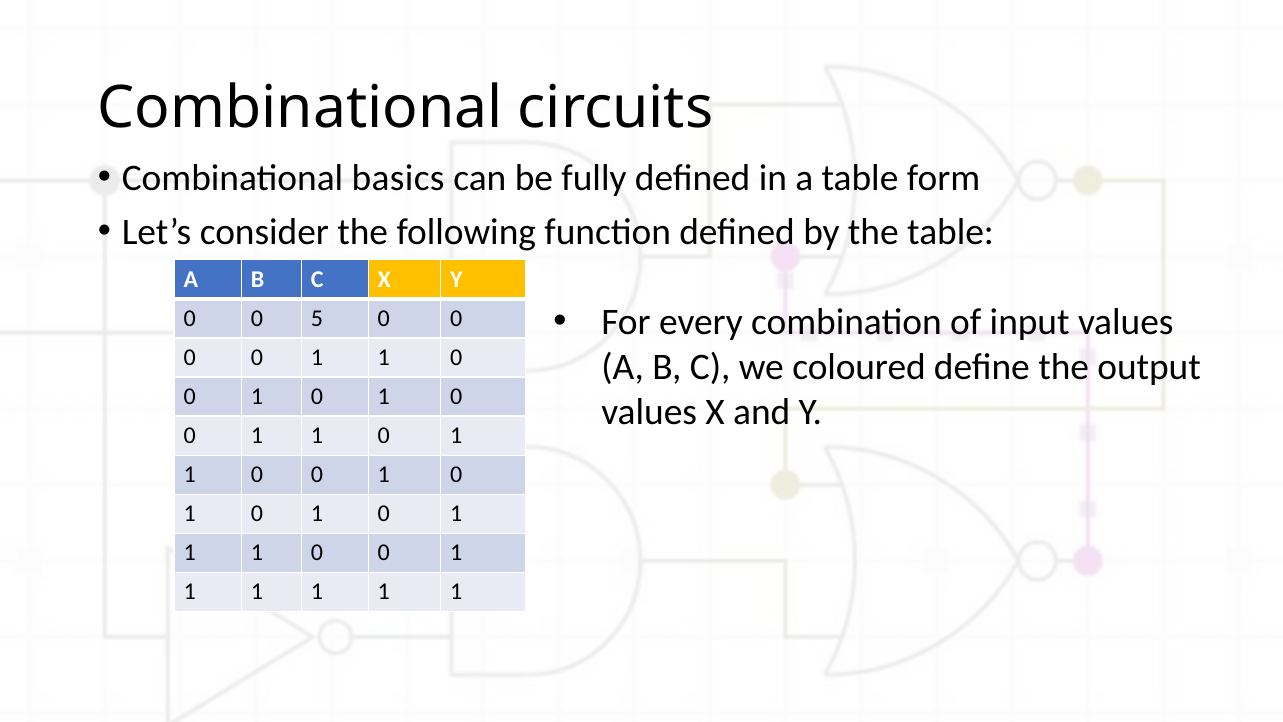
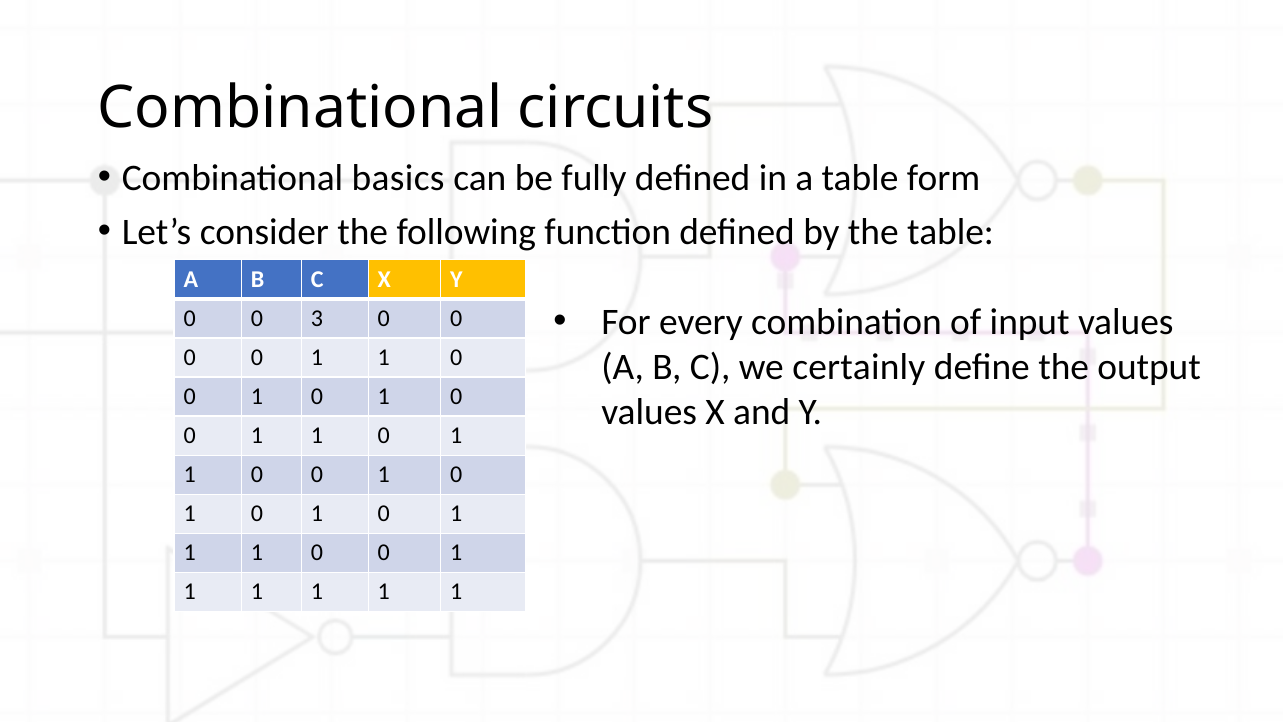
5: 5 -> 3
coloured: coloured -> certainly
